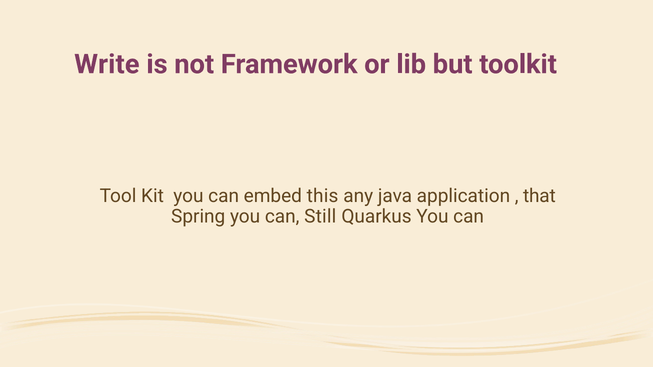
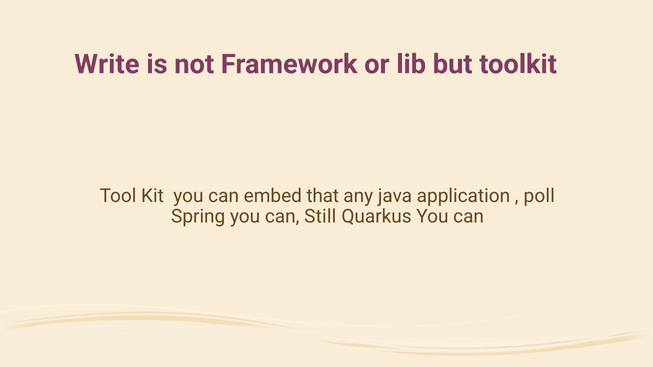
this: this -> that
that: that -> poll
